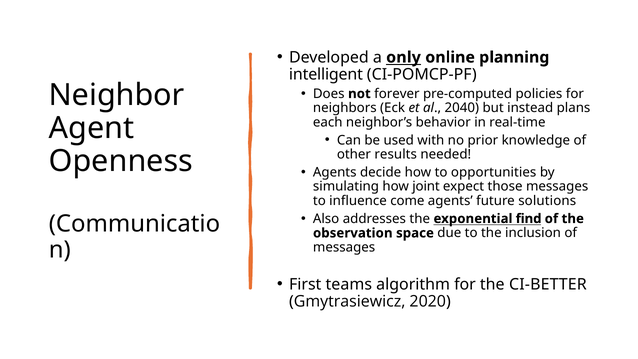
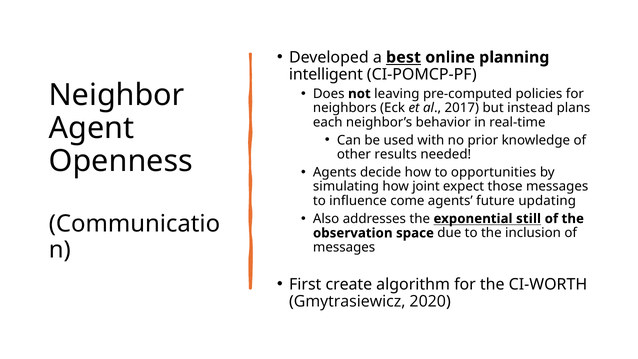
only: only -> best
forever: forever -> leaving
2040: 2040 -> 2017
solutions: solutions -> updating
find: find -> still
teams: teams -> create
CI-BETTER: CI-BETTER -> CI-WORTH
